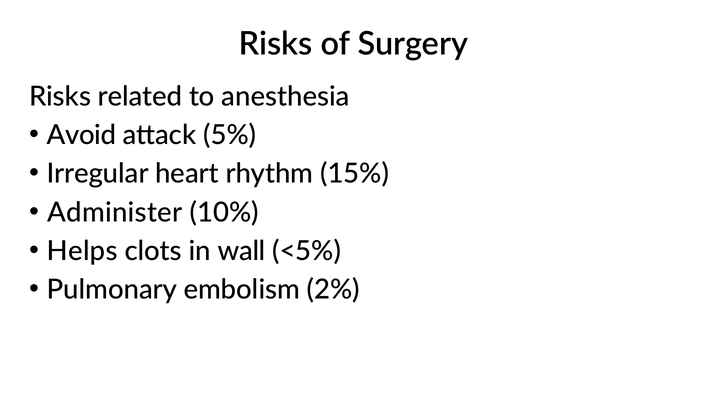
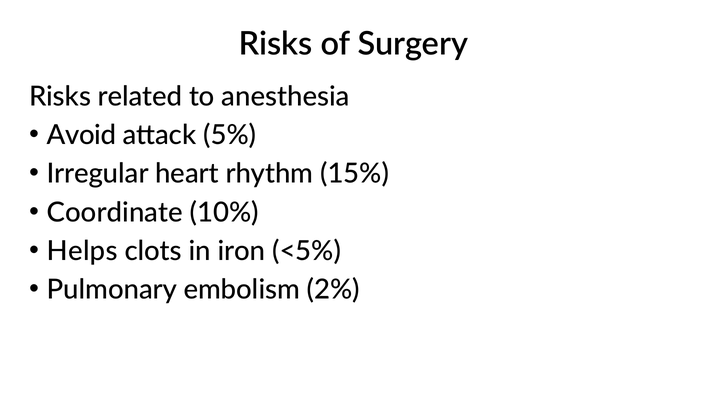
Administer: Administer -> Coordinate
wall: wall -> iron
